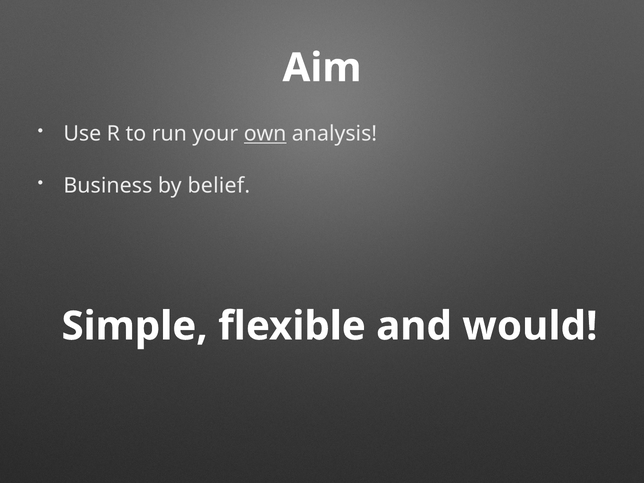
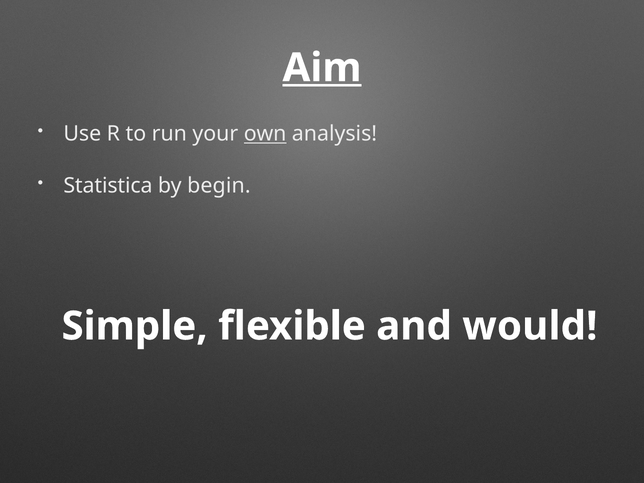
Aim underline: none -> present
Business: Business -> Statistica
belief: belief -> begin
